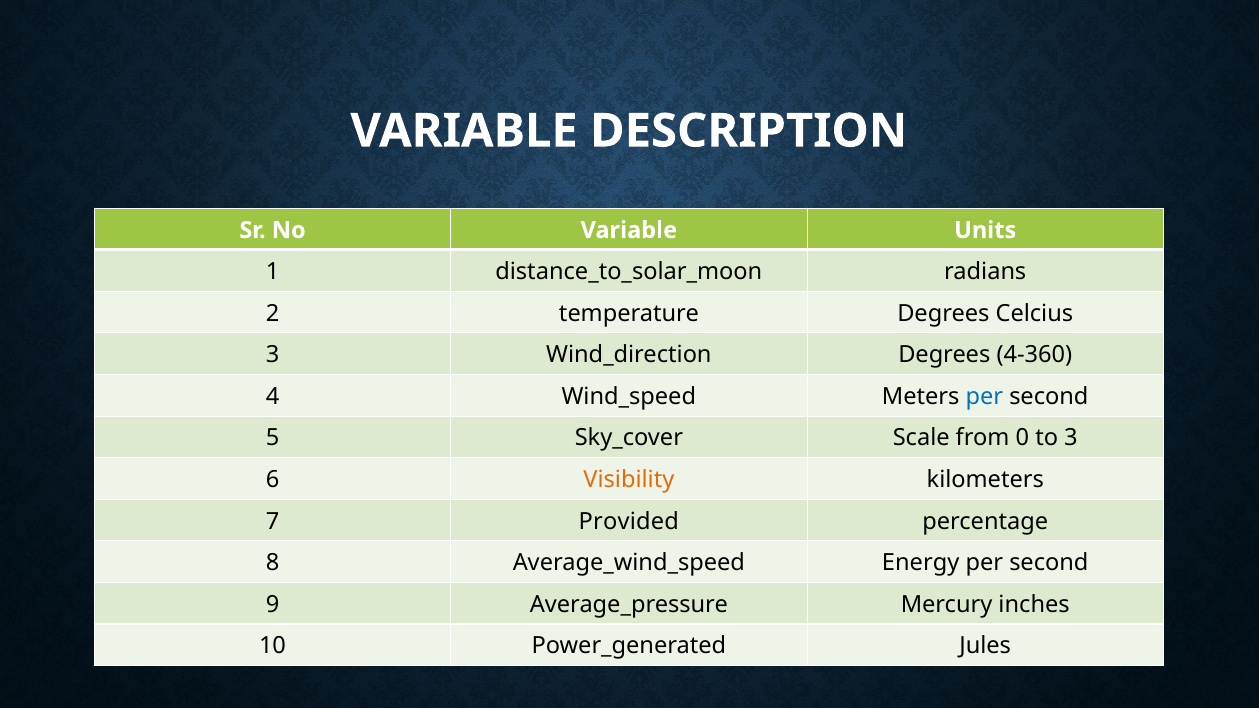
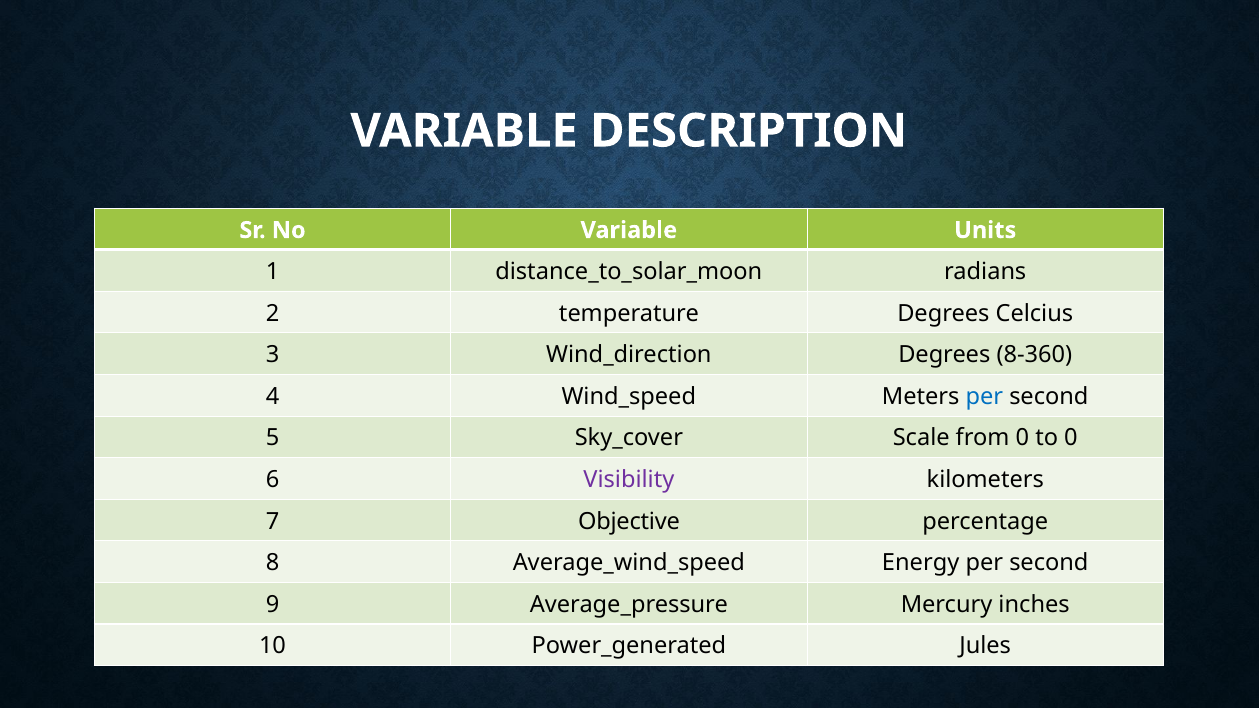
4-360: 4-360 -> 8-360
to 3: 3 -> 0
Visibility colour: orange -> purple
Provided: Provided -> Objective
